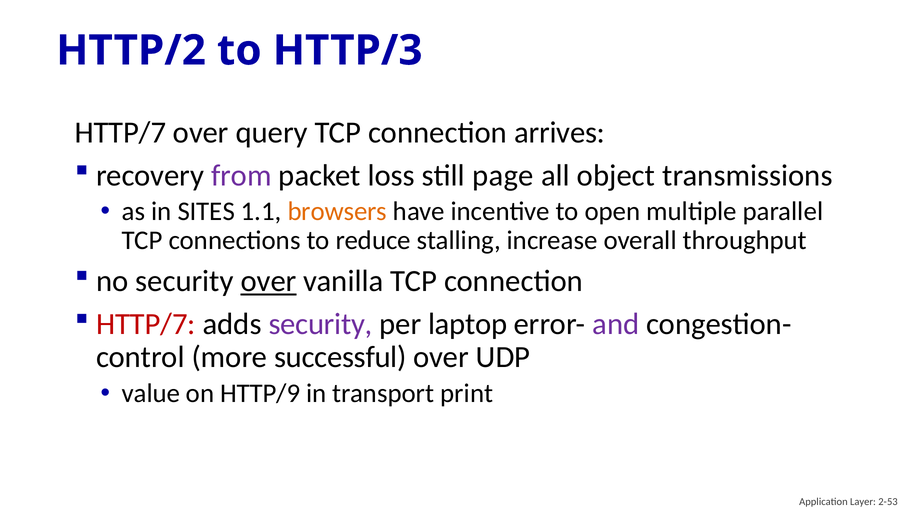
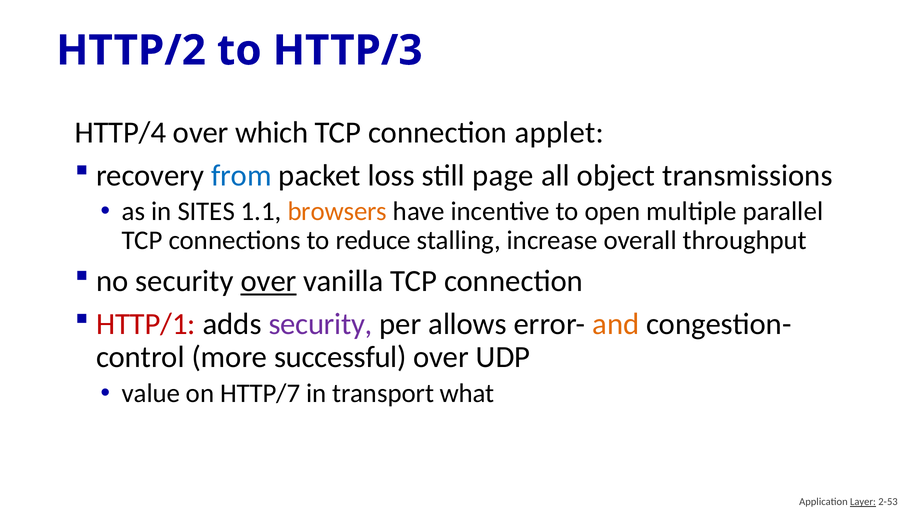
HTTP/7 at (120, 133): HTTP/7 -> HTTP/4
query: query -> which
arrives: arrives -> applet
from colour: purple -> blue
HTTP/7 at (146, 324): HTTP/7 -> HTTP/1
laptop: laptop -> allows
and colour: purple -> orange
HTTP/9: HTTP/9 -> HTTP/7
print: print -> what
Layer underline: none -> present
